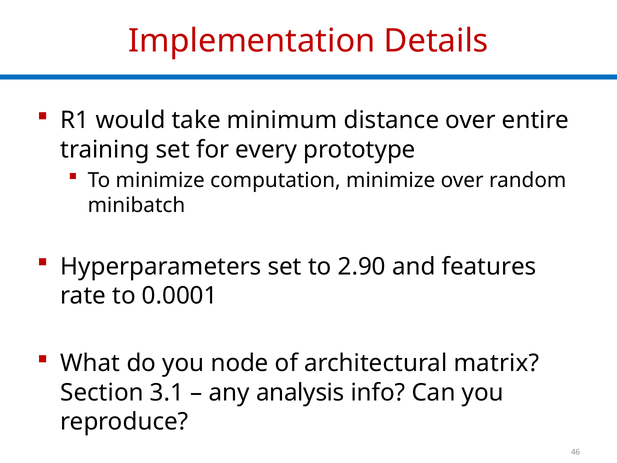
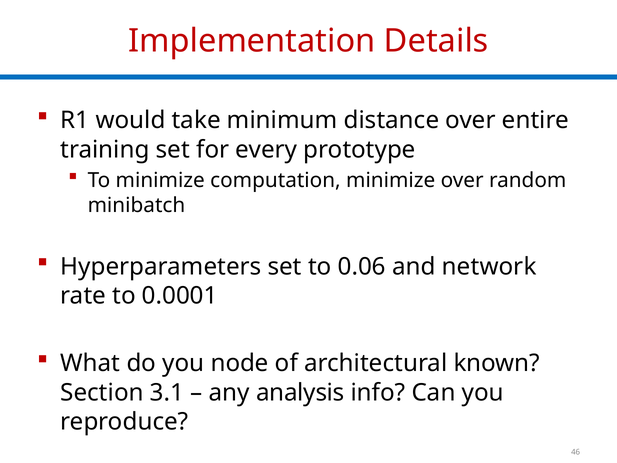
2.90: 2.90 -> 0.06
features: features -> network
matrix: matrix -> known
